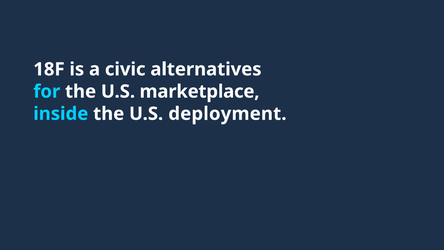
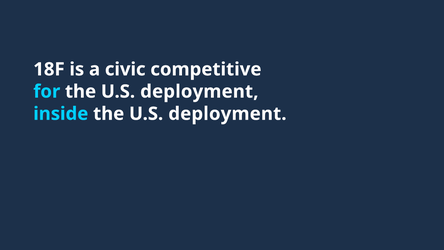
alternatives: alternatives -> competitive
for the U.S marketplace: marketplace -> deployment
